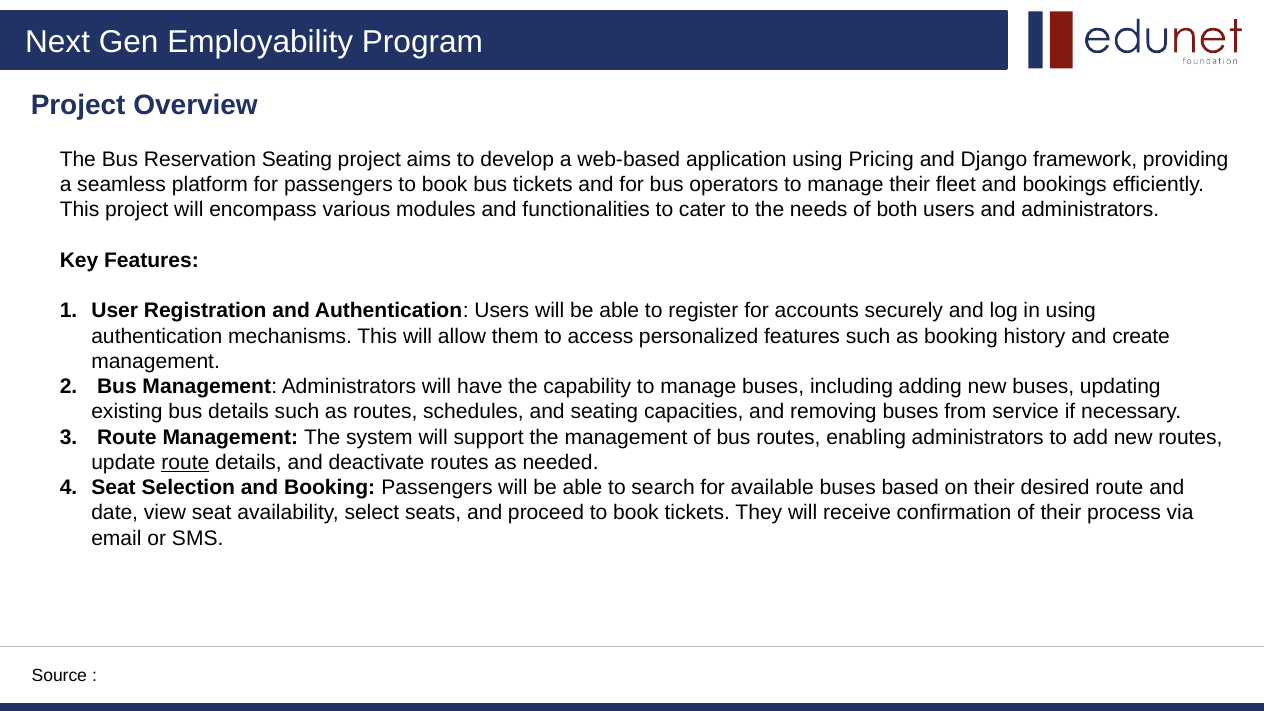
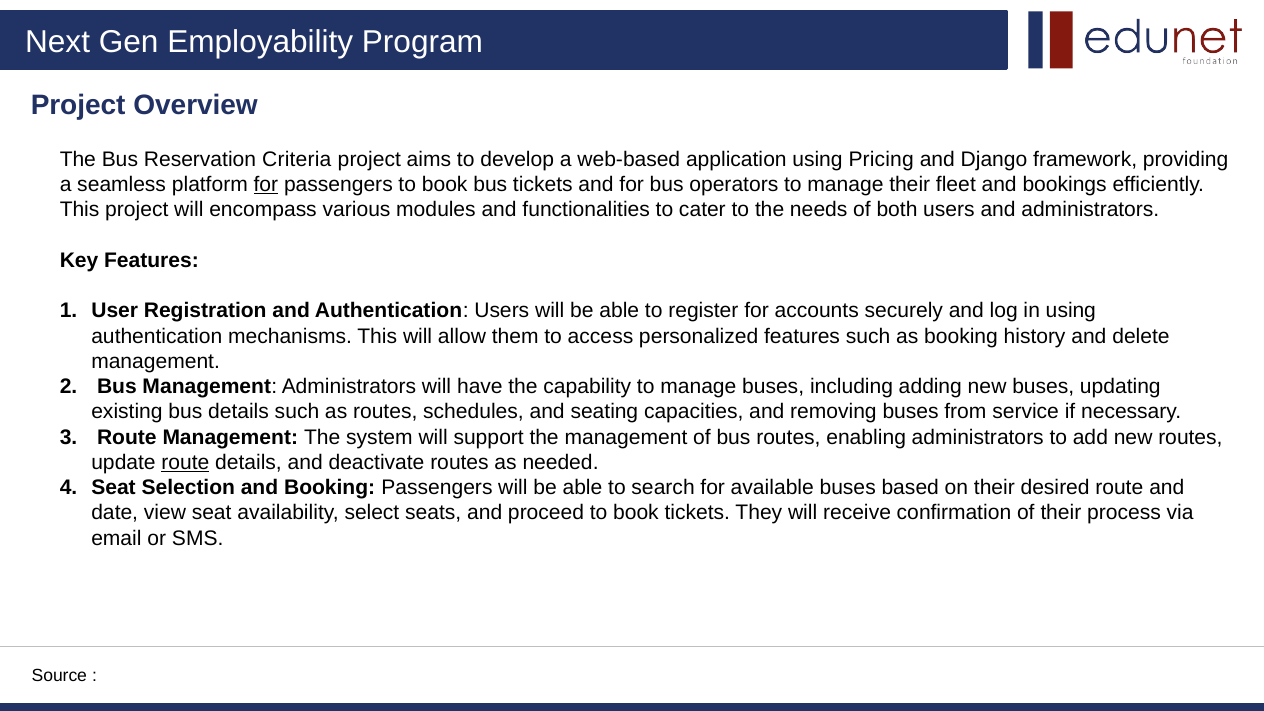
Reservation Seating: Seating -> Criteria
for at (266, 184) underline: none -> present
create: create -> delete
